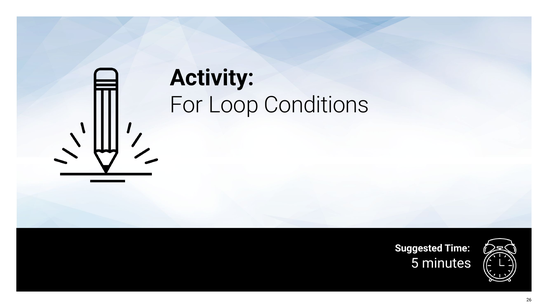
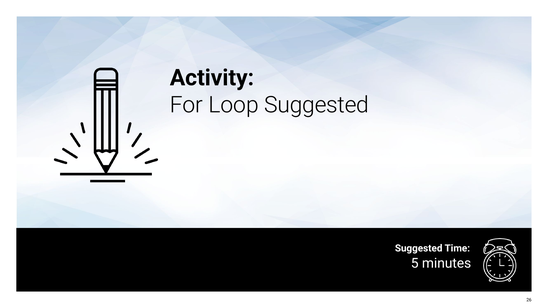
Loop Conditions: Conditions -> Suggested
